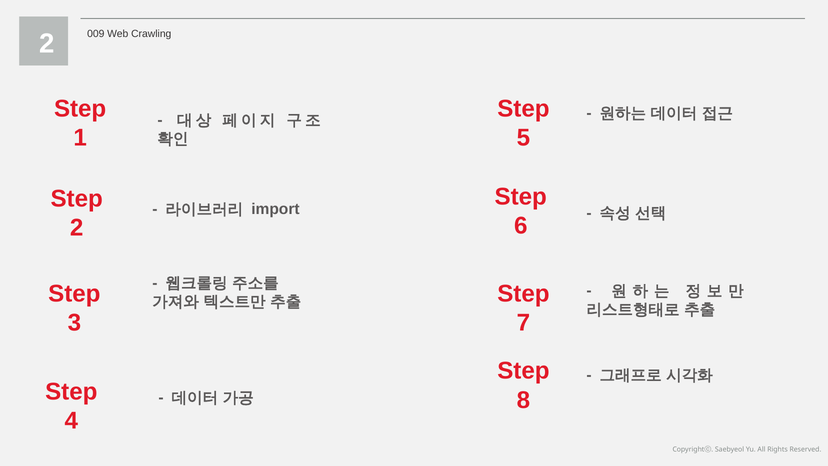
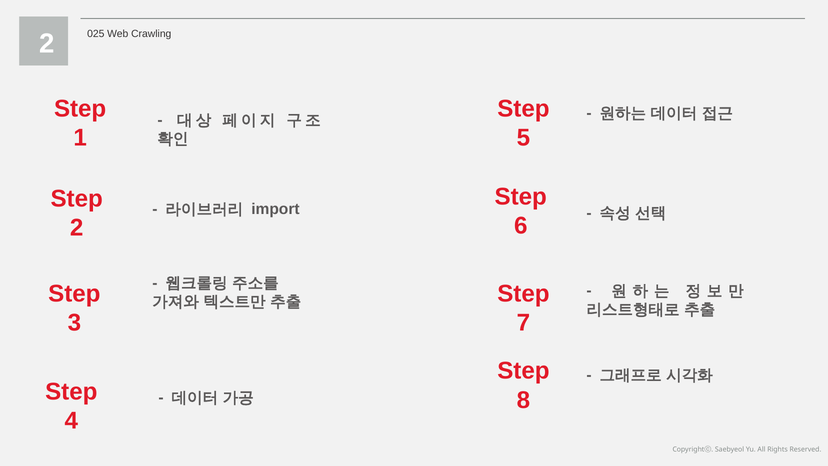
009: 009 -> 025
